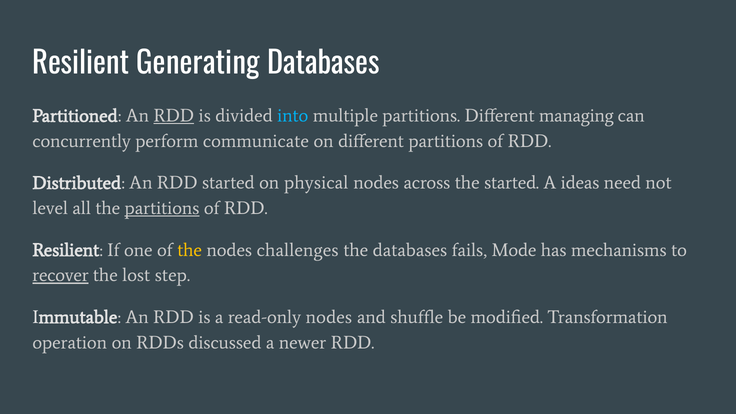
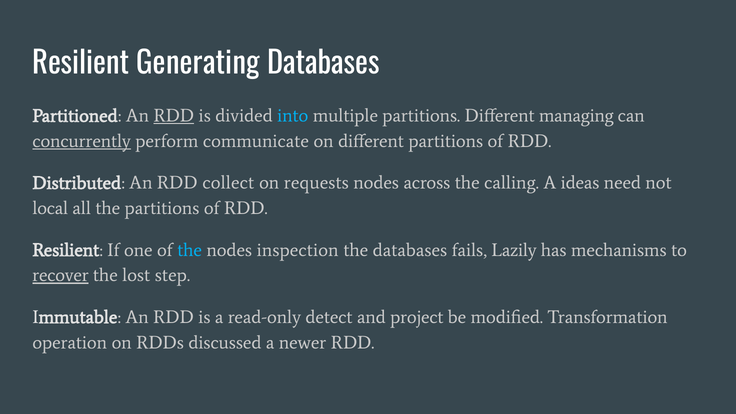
concurrently underline: none -> present
RDD started: started -> collect
physical: physical -> requests
the started: started -> calling
level: level -> local
partitions at (162, 208) underline: present -> none
the at (190, 250) colour: yellow -> light blue
challenges: challenges -> inspection
Mode: Mode -> Lazily
read-only nodes: nodes -> detect
shuffle: shuffle -> project
